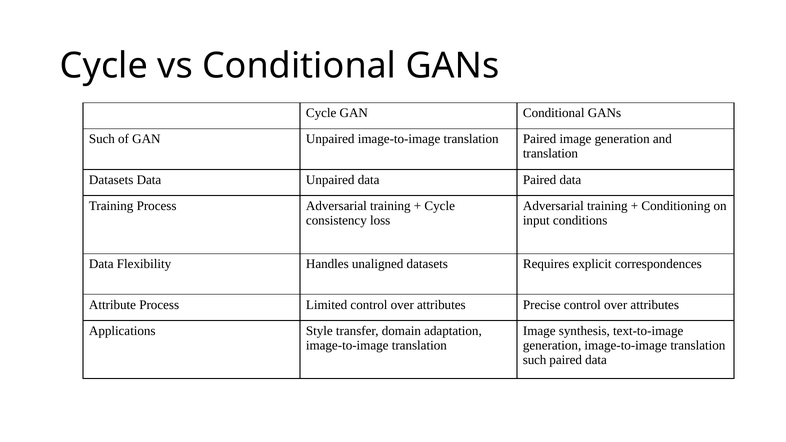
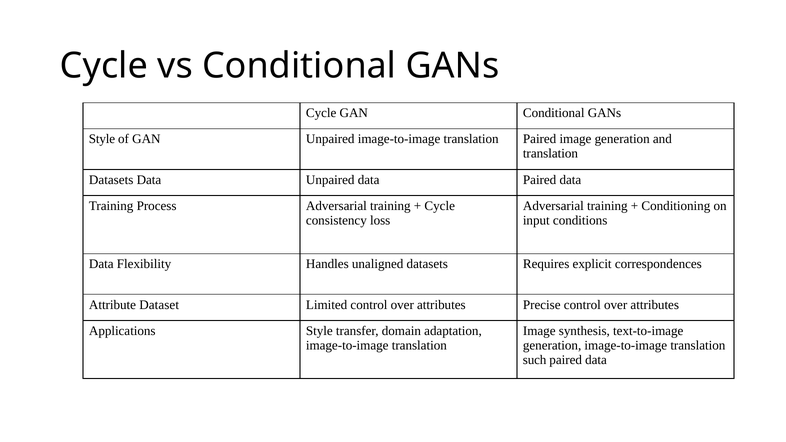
Such at (102, 139): Such -> Style
Attribute Process: Process -> Dataset
